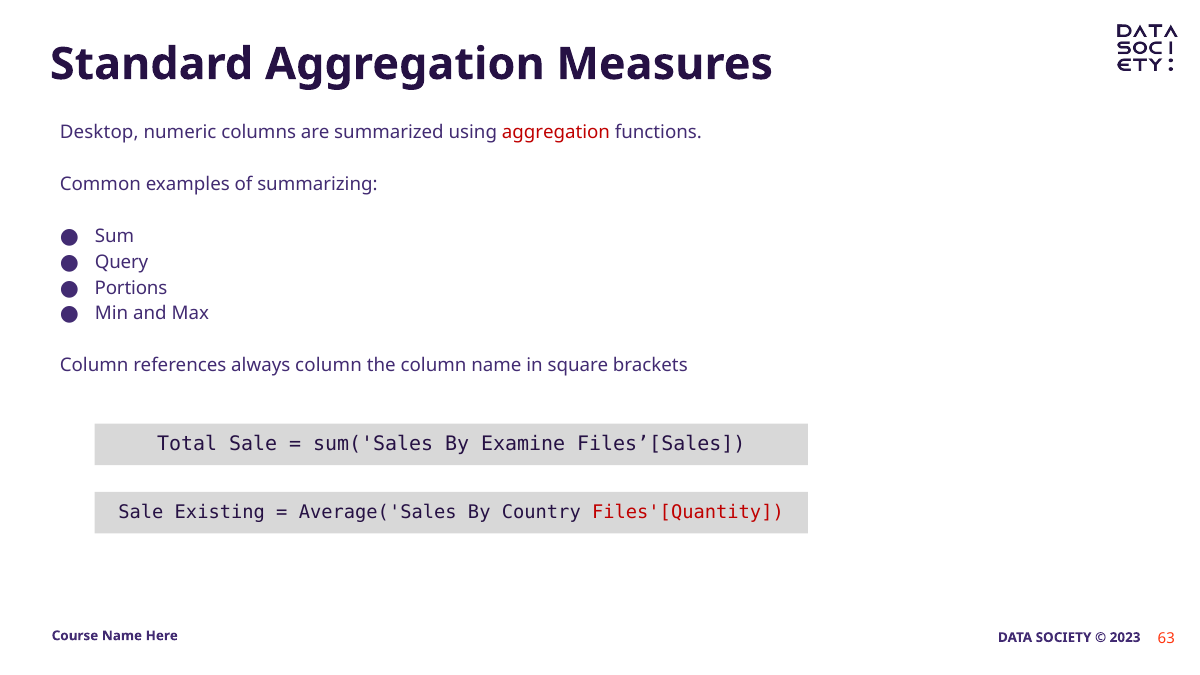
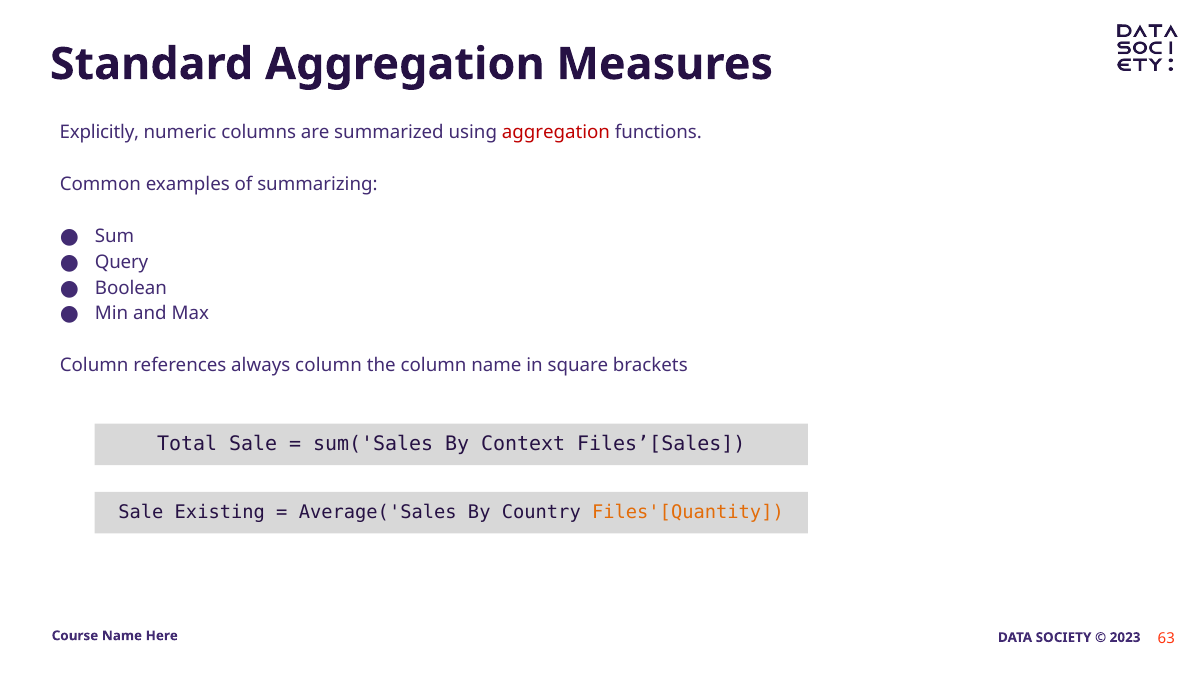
Desktop: Desktop -> Explicitly
Portions: Portions -> Boolean
Examine: Examine -> Context
Files'[Quantity colour: red -> orange
